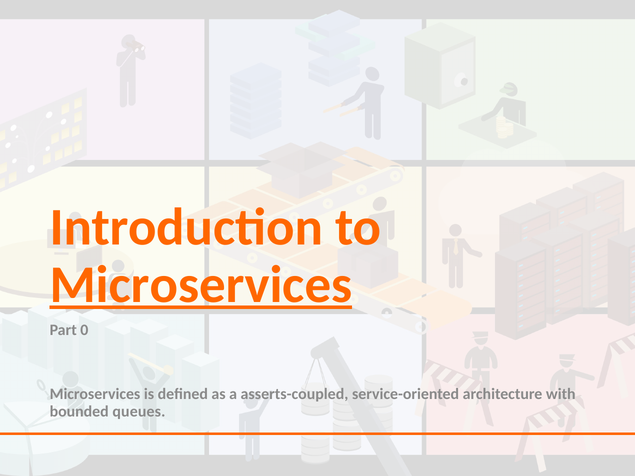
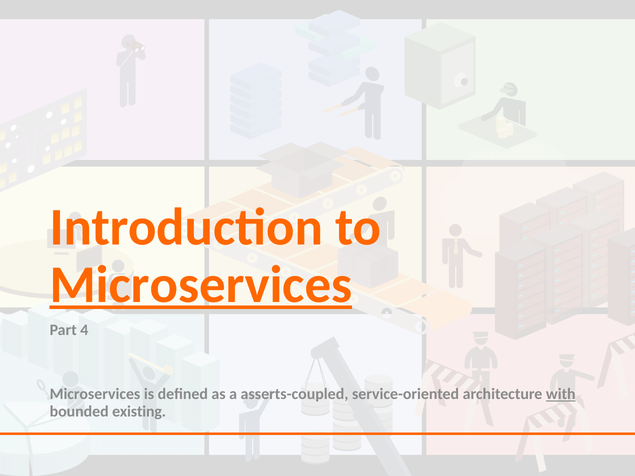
0: 0 -> 4
with underline: none -> present
queues: queues -> existing
